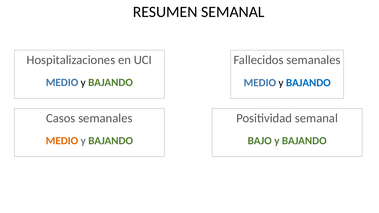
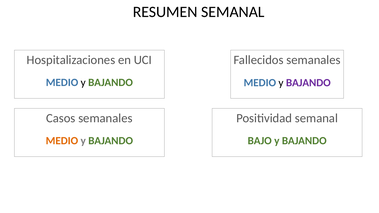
BAJANDO at (308, 83) colour: blue -> purple
